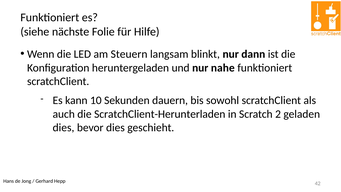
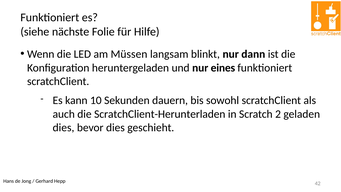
Steuern: Steuern -> Müssen
nahe: nahe -> eines
